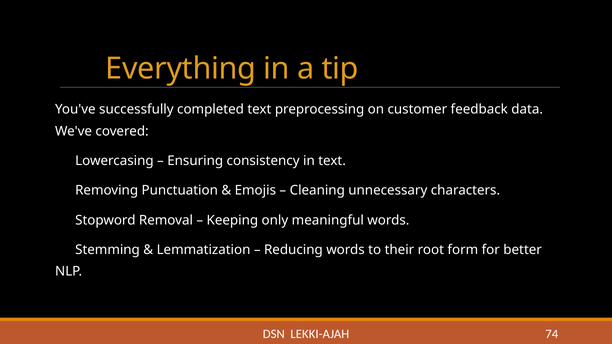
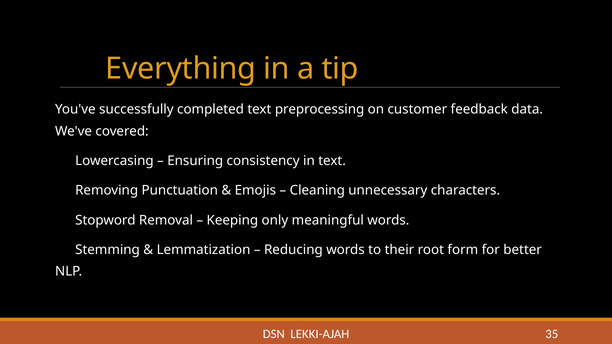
74: 74 -> 35
